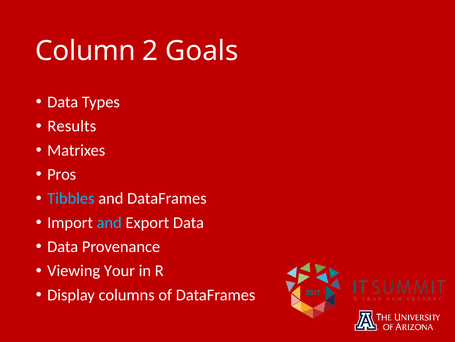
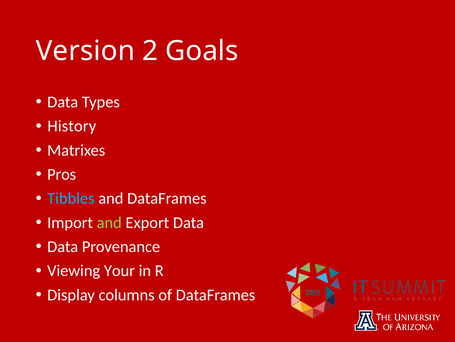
Column: Column -> Version
Results: Results -> History
and at (109, 222) colour: light blue -> light green
